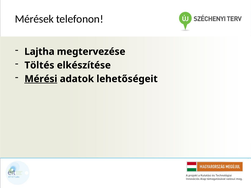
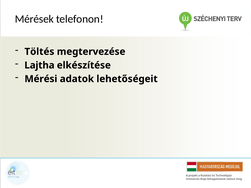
Lajtha: Lajtha -> Töltés
Töltés: Töltés -> Lajtha
Mérési underline: present -> none
